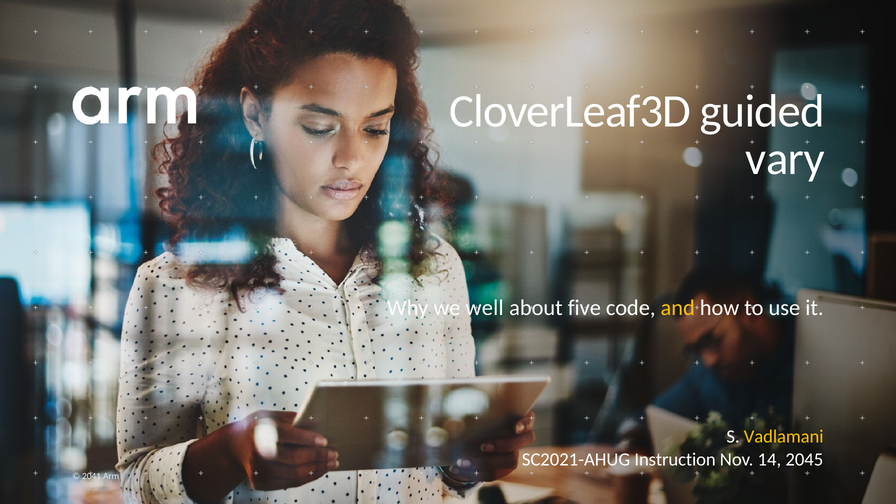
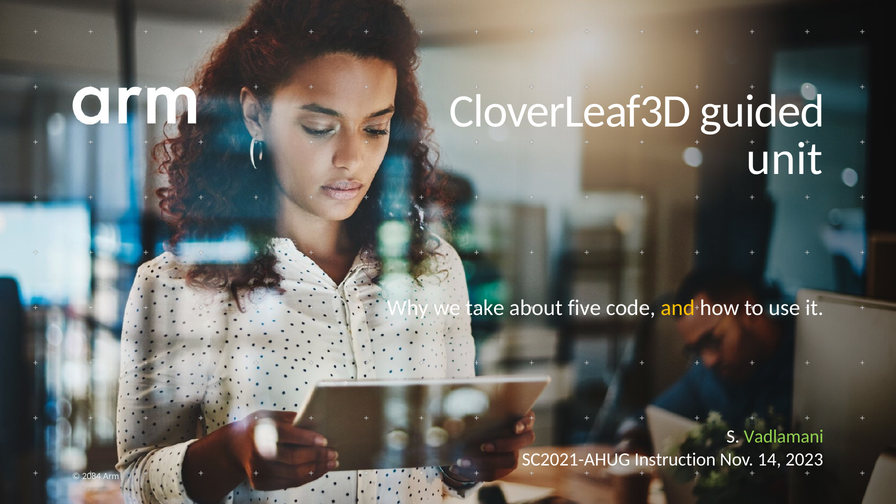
vary: vary -> unit
well: well -> take
Vadlamani colour: yellow -> light green
2045: 2045 -> 2023
2041: 2041 -> 2084
